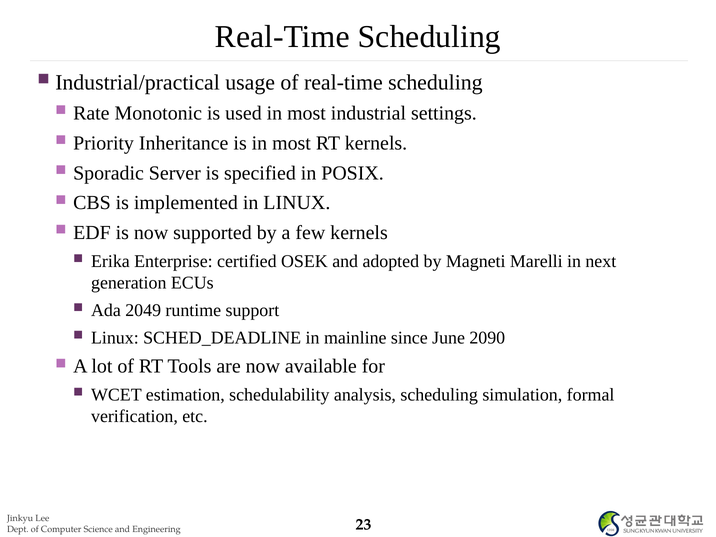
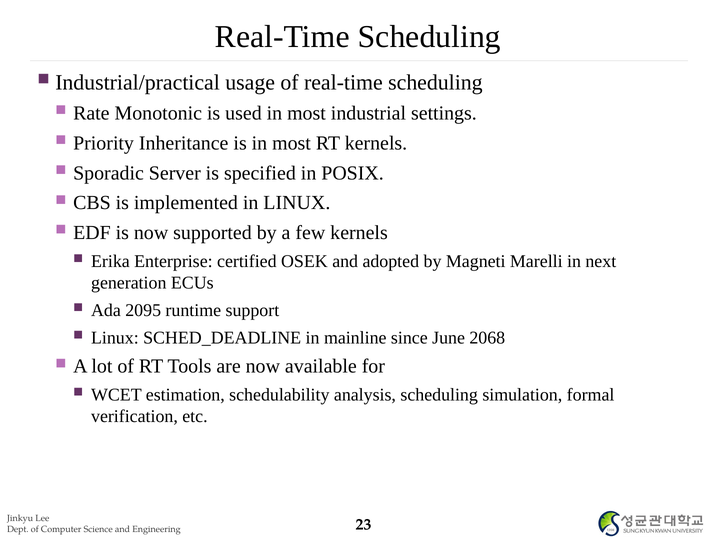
2049: 2049 -> 2095
2090: 2090 -> 2068
